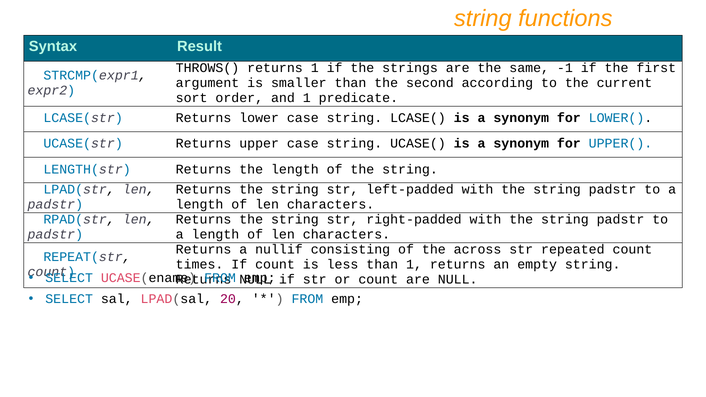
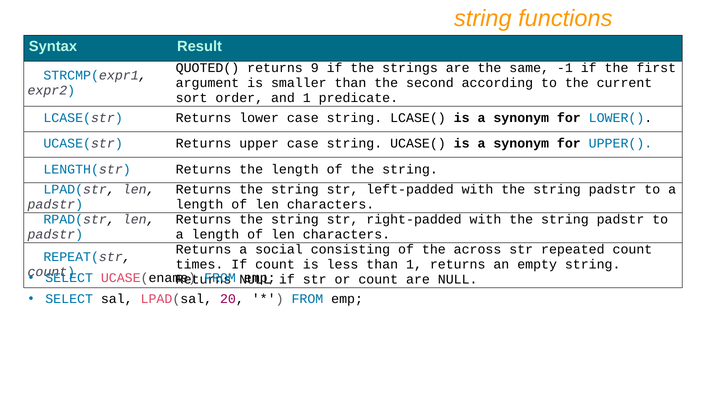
THROWS(: THROWS( -> QUOTED(
returns 1: 1 -> 9
nullif: nullif -> social
